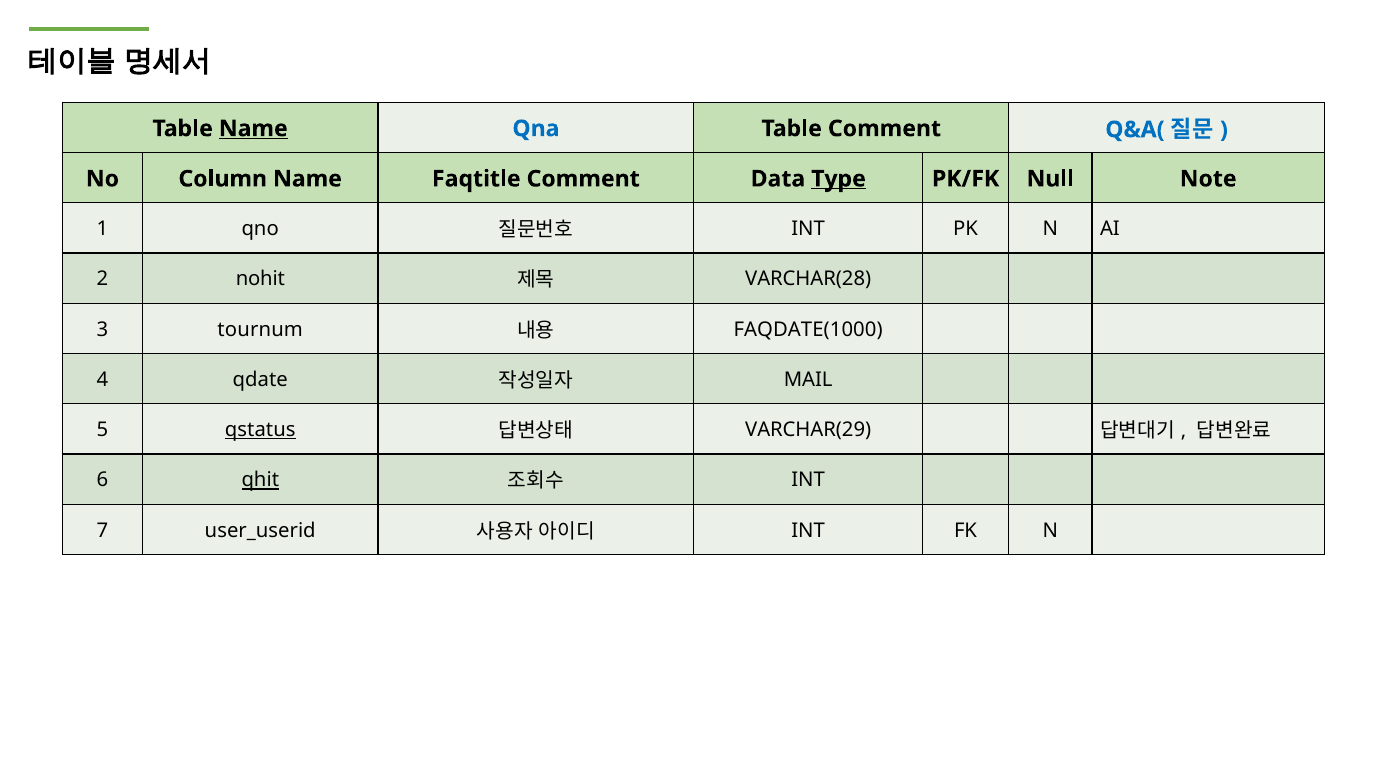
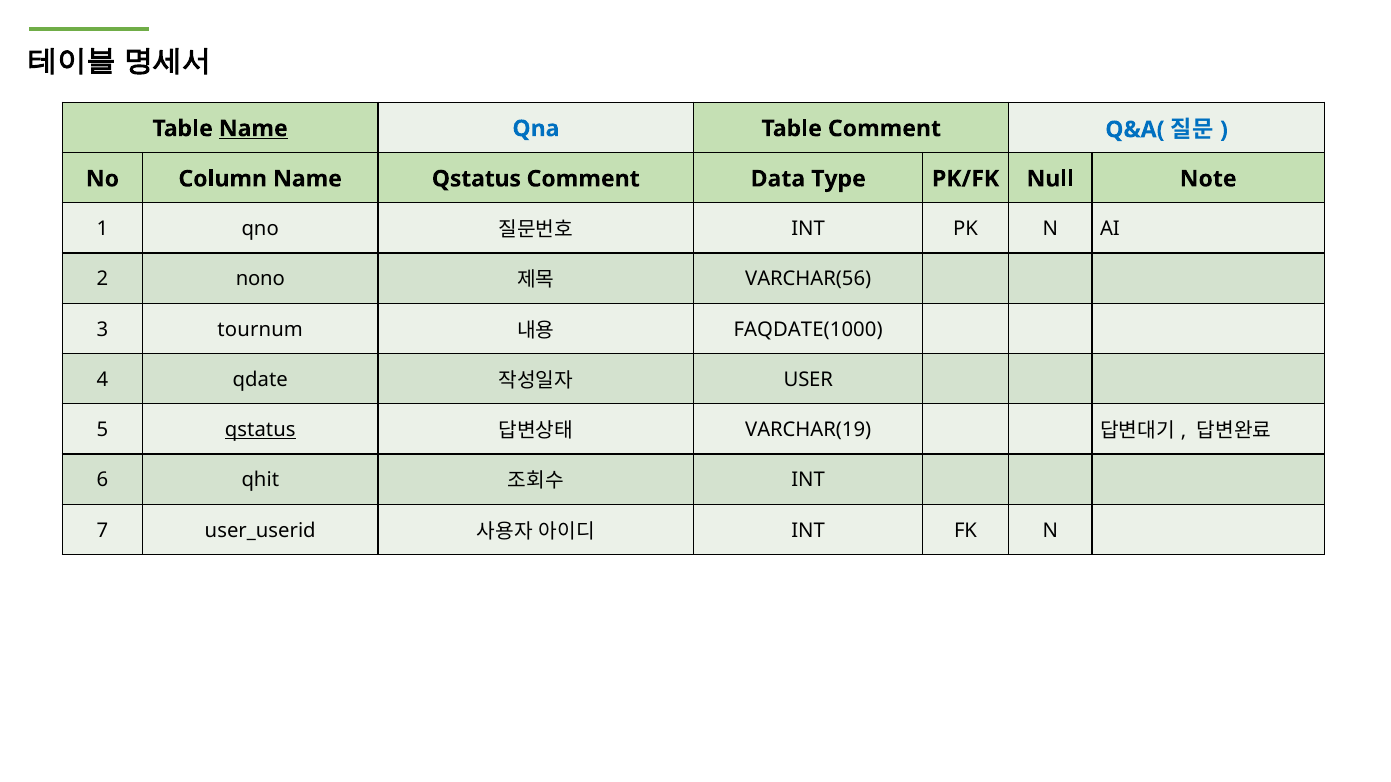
Name Faqtitle: Faqtitle -> Qstatus
Type underline: present -> none
nohit: nohit -> nono
VARCHAR(28: VARCHAR(28 -> VARCHAR(56
MAIL: MAIL -> USER
VARCHAR(29: VARCHAR(29 -> VARCHAR(19
qhit underline: present -> none
